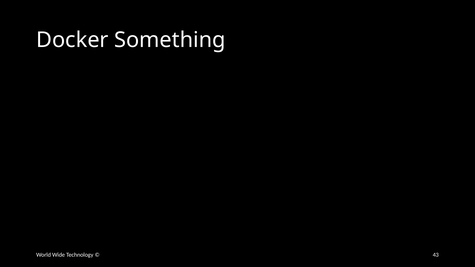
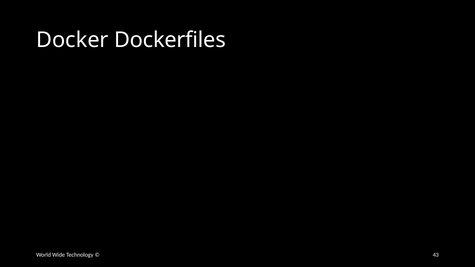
Something: Something -> Dockerfiles
